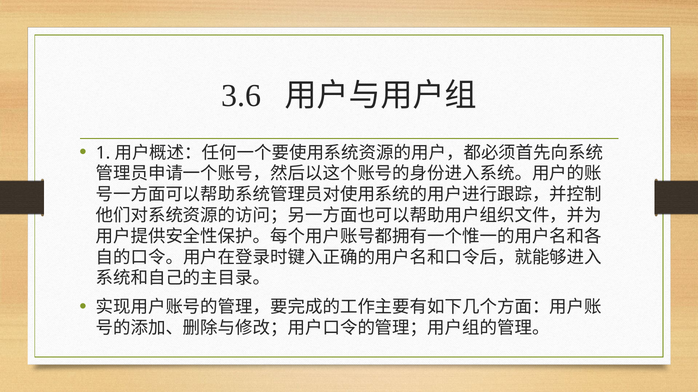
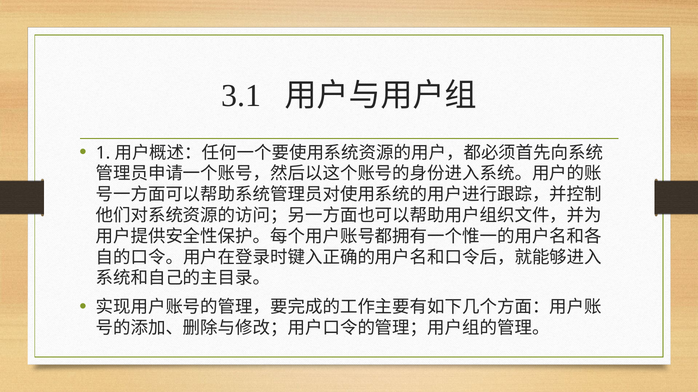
3.6: 3.6 -> 3.1
